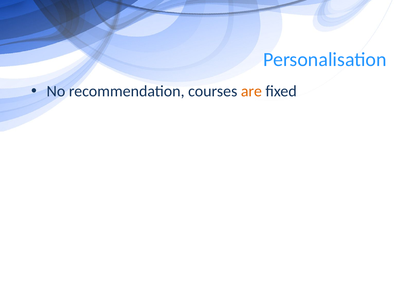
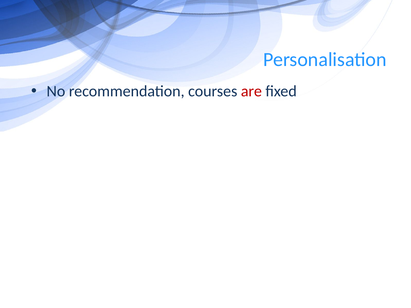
are colour: orange -> red
